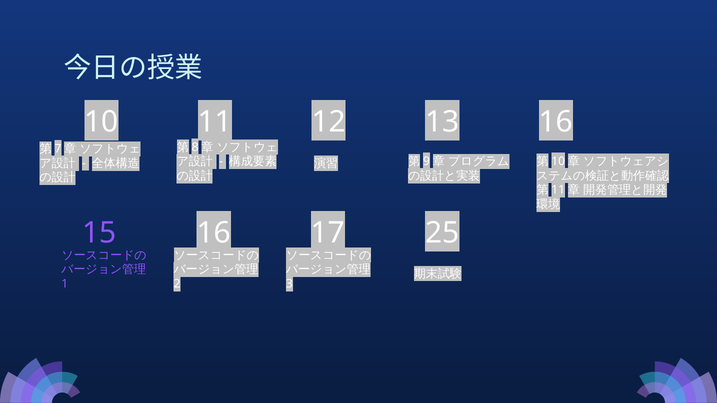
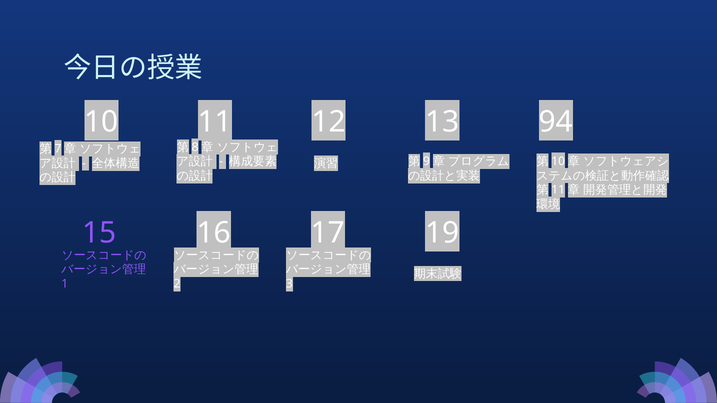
13 16: 16 -> 94
25: 25 -> 19
